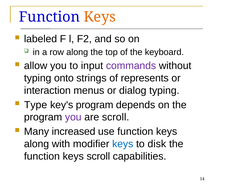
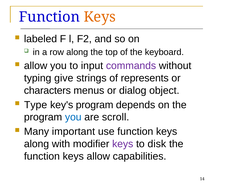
onto: onto -> give
interaction: interaction -> characters
dialog typing: typing -> object
you at (73, 117) colour: purple -> blue
increased: increased -> important
keys at (123, 144) colour: blue -> purple
keys scroll: scroll -> allow
